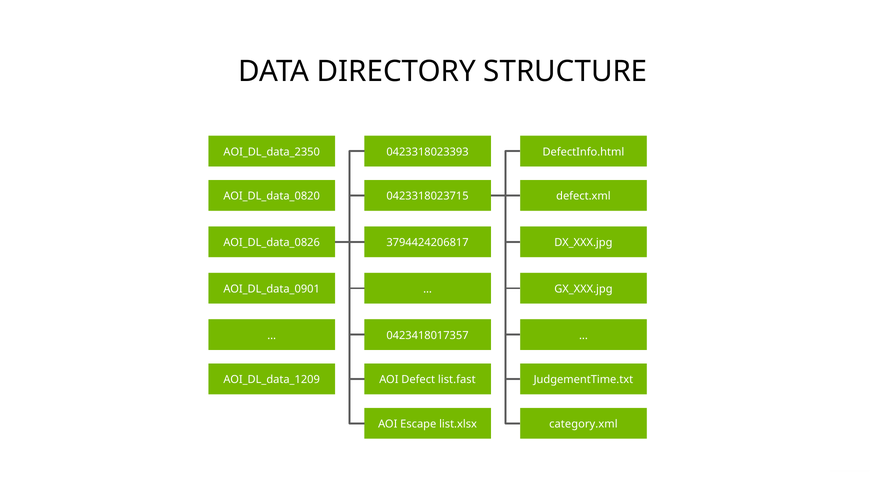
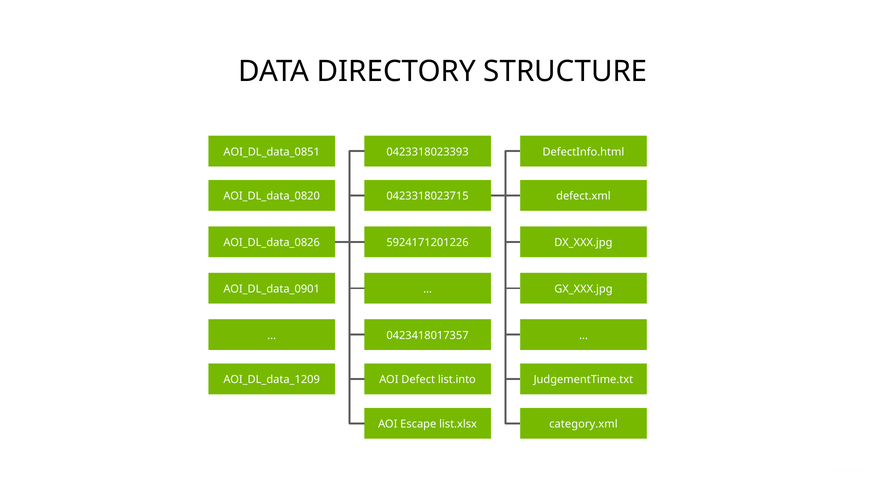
AOI_DL_data_2350: AOI_DL_data_2350 -> AOI_DL_data_0851
3794424206817: 3794424206817 -> 5924171201226
list.fast: list.fast -> list.into
